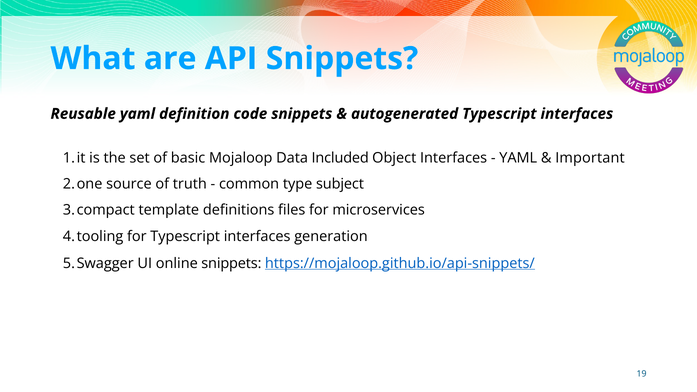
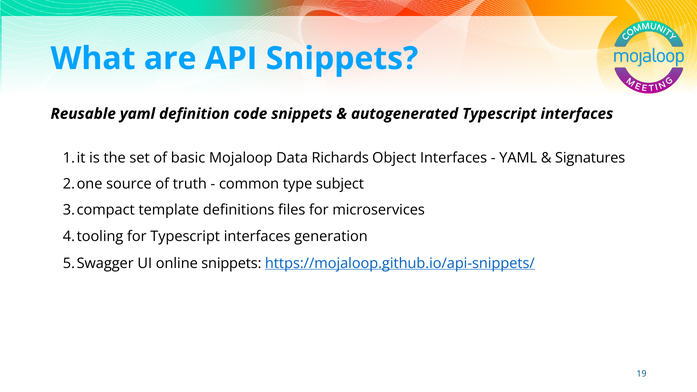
Included: Included -> Richards
Important: Important -> Signatures
